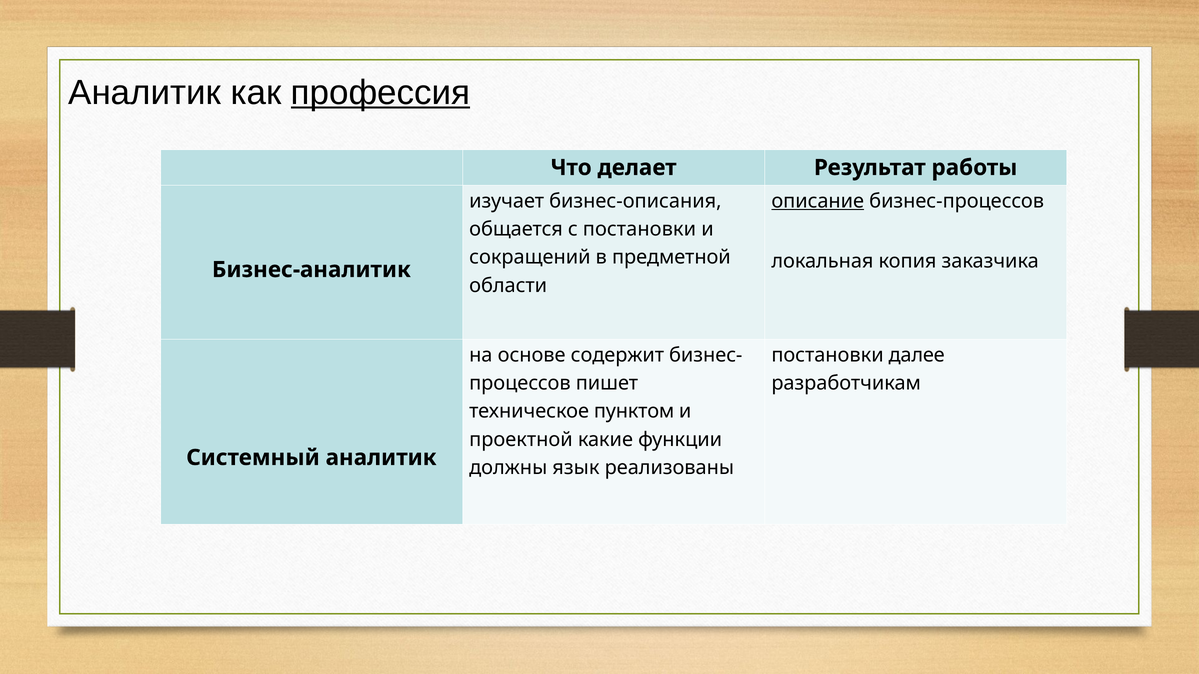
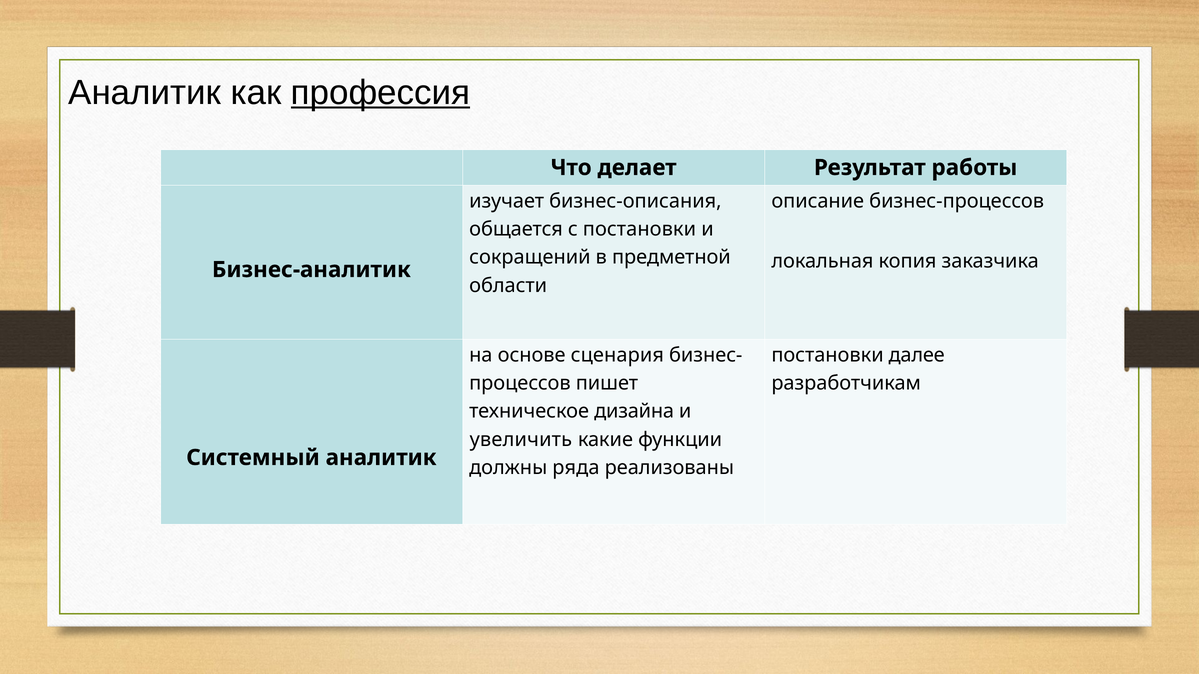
описание underline: present -> none
содержит: содержит -> сценария
пунктом: пунктом -> дизайна
проектной: проектной -> увеличить
язык: язык -> ряда
